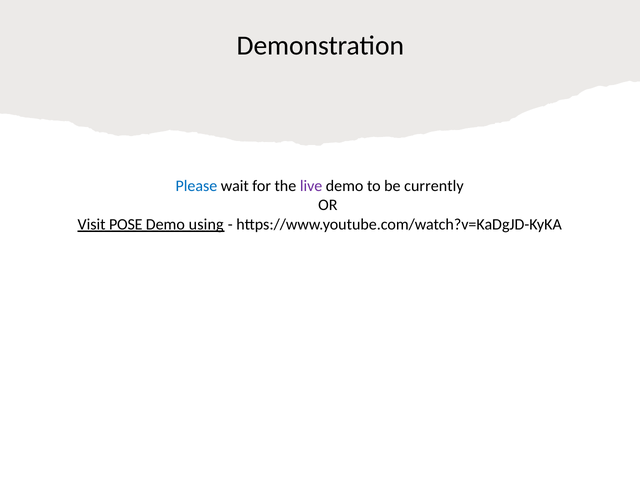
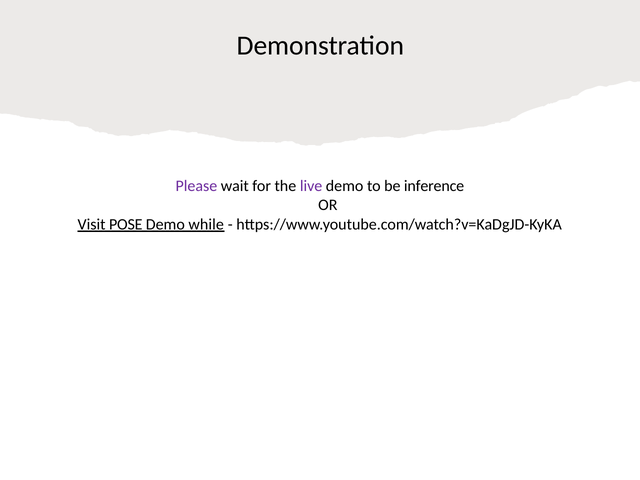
Please colour: blue -> purple
currently: currently -> inference
using: using -> while
